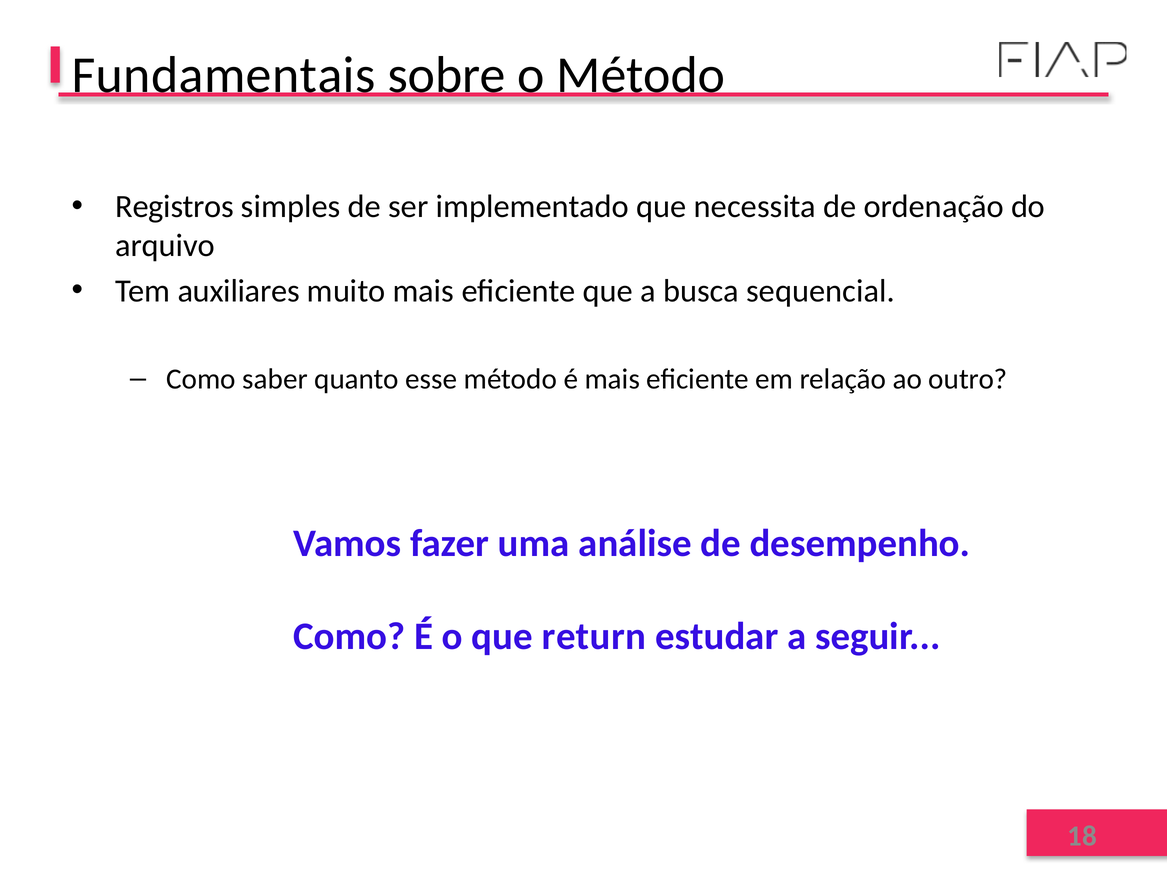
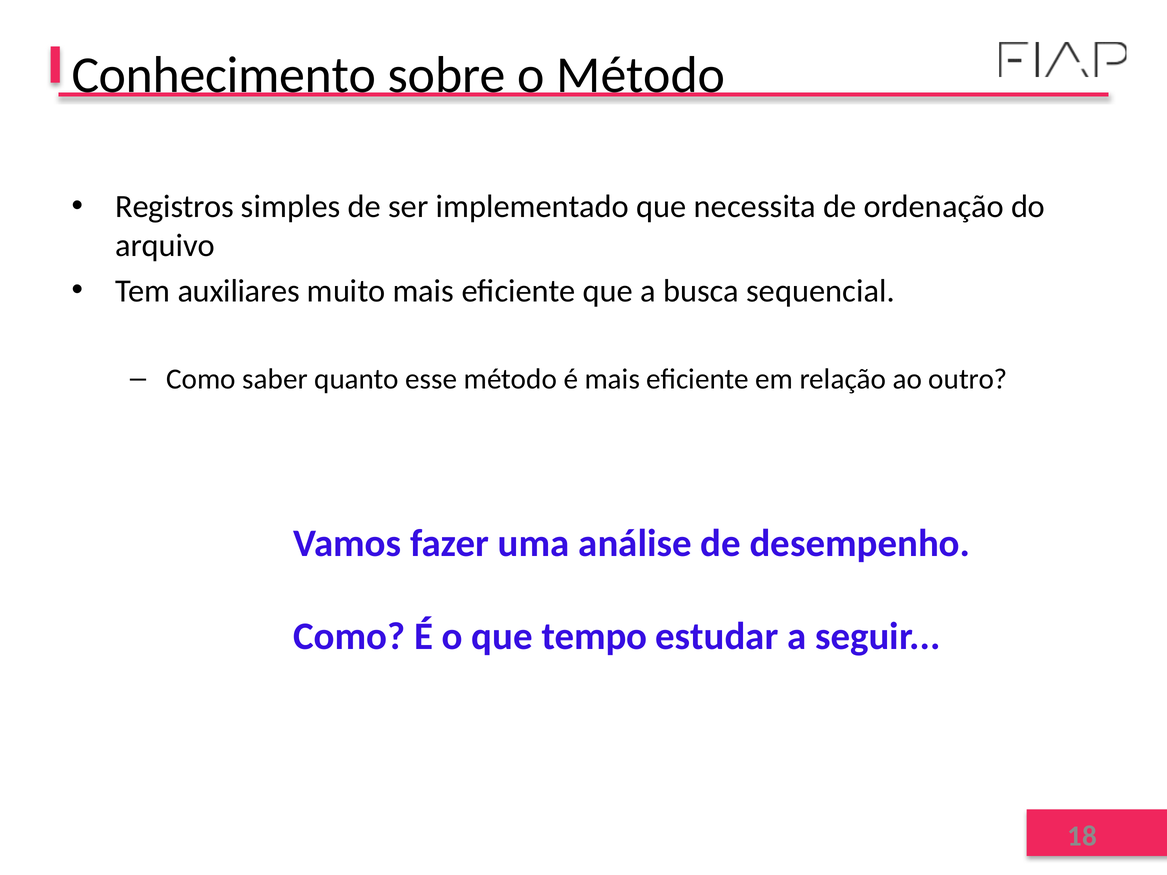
Fundamentais: Fundamentais -> Conhecimento
return: return -> tempo
